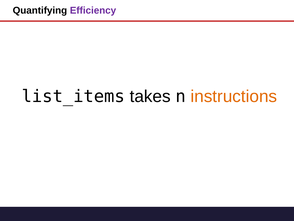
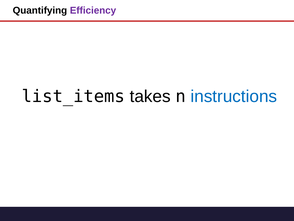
instructions colour: orange -> blue
